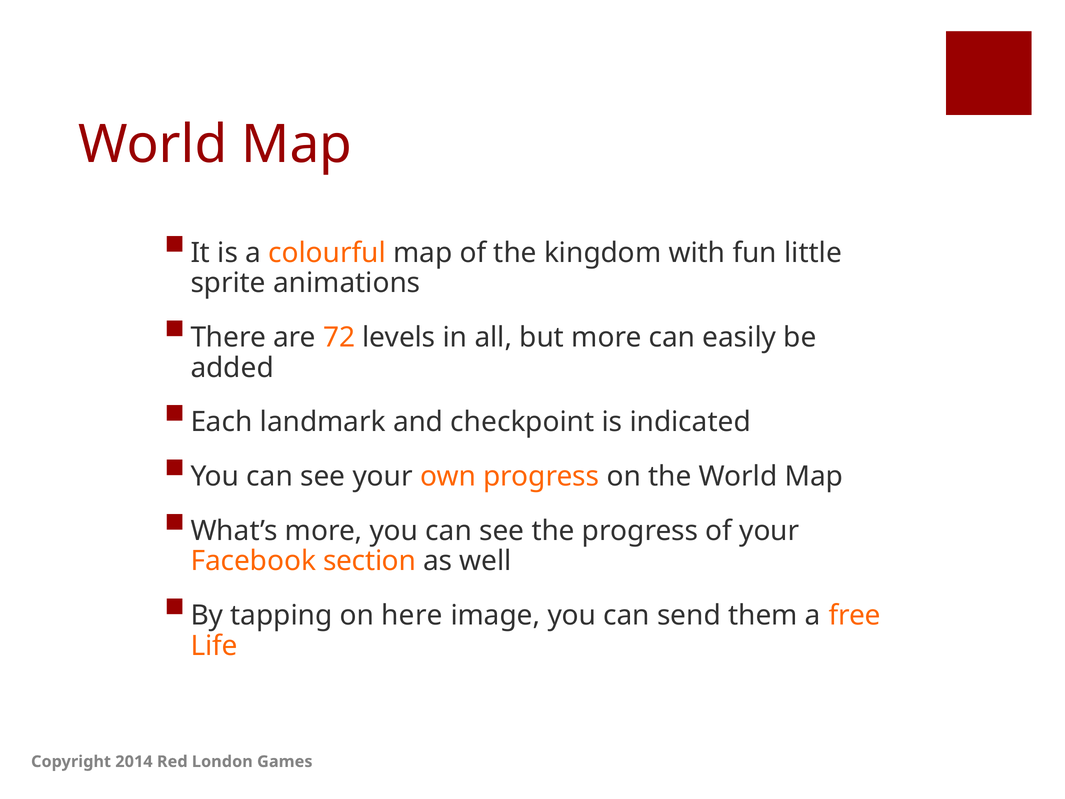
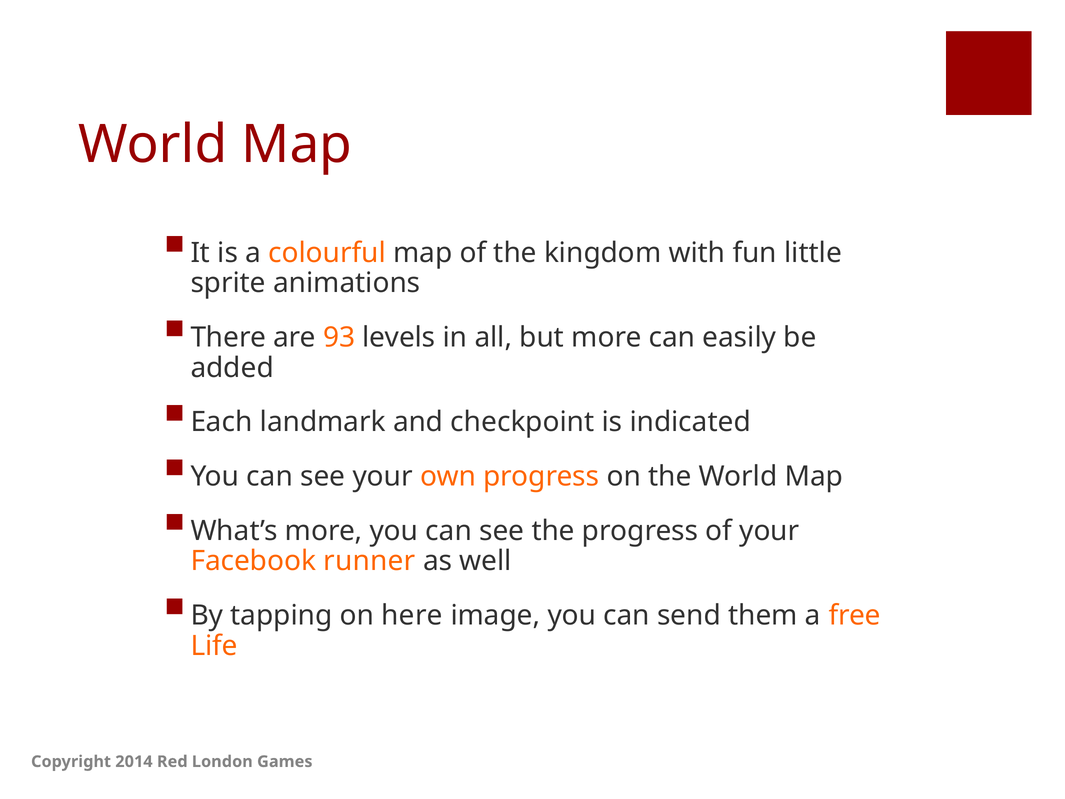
72: 72 -> 93
section: section -> runner
